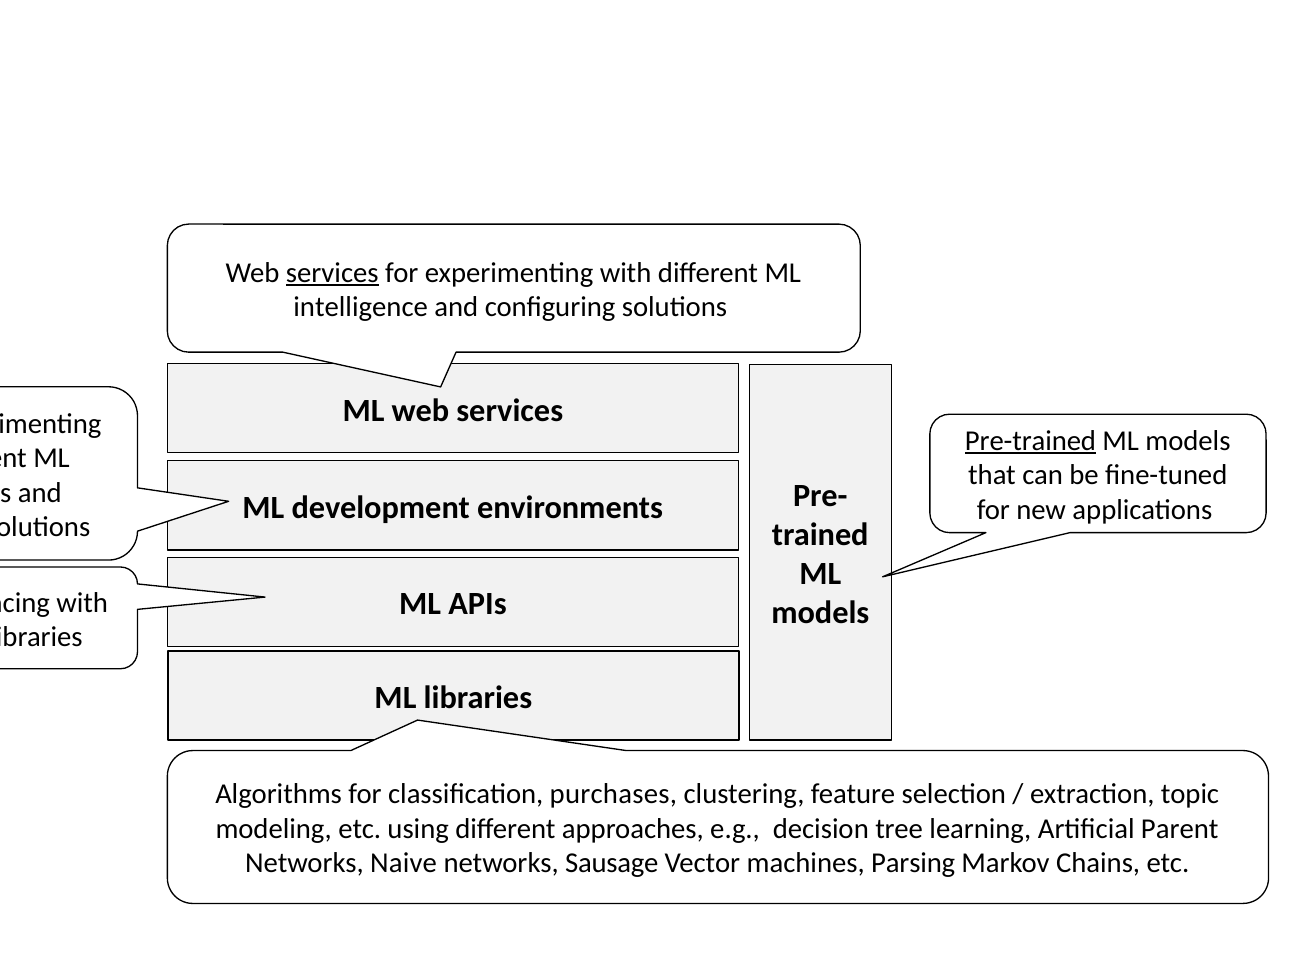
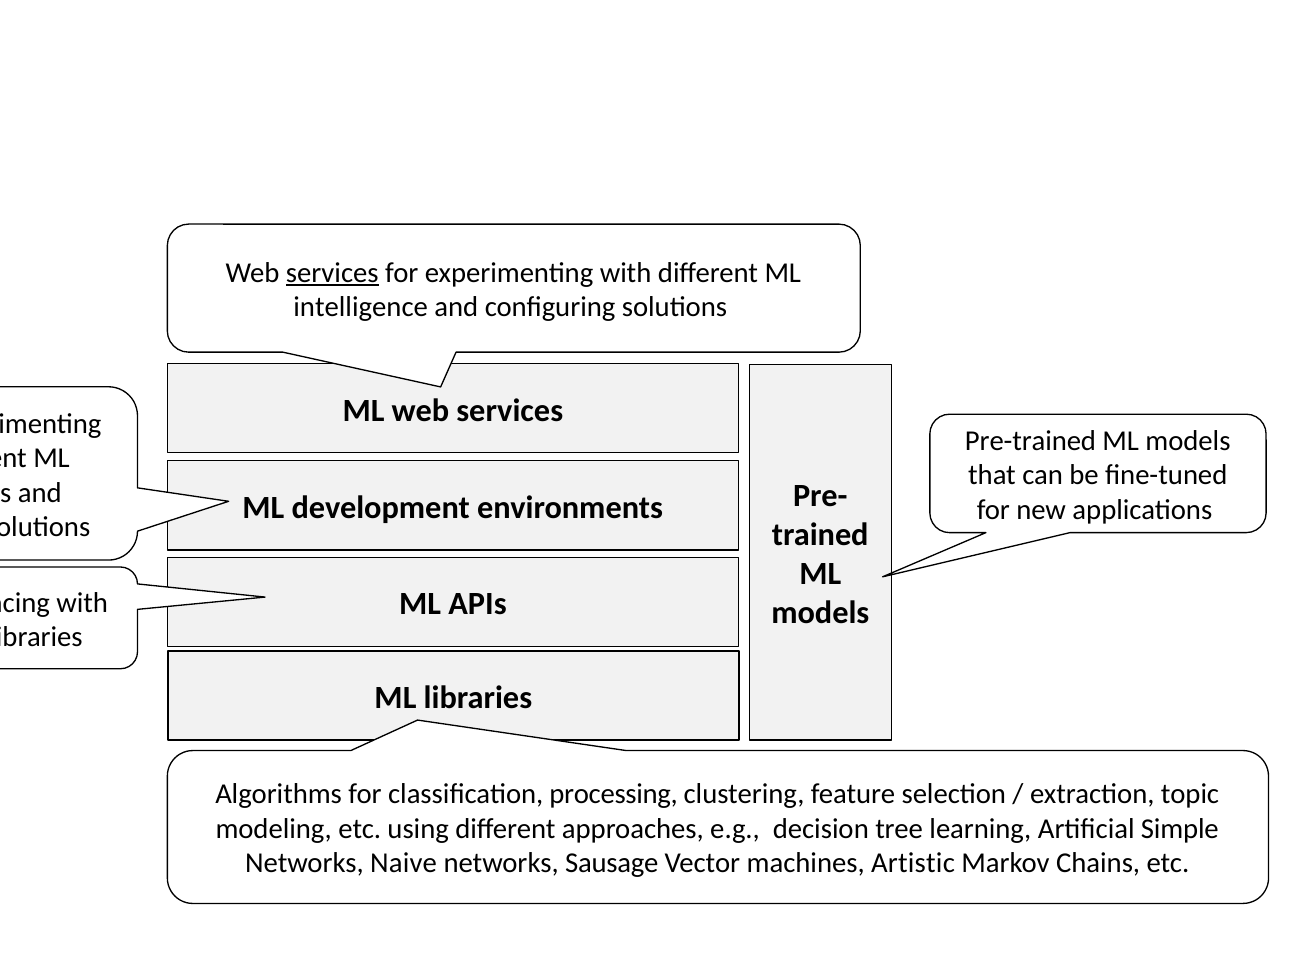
Pre-trained underline: present -> none
purchases: purchases -> processing
Parent: Parent -> Simple
Parsing: Parsing -> Artistic
